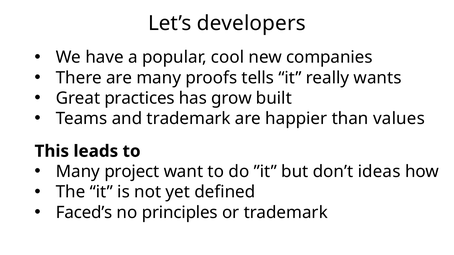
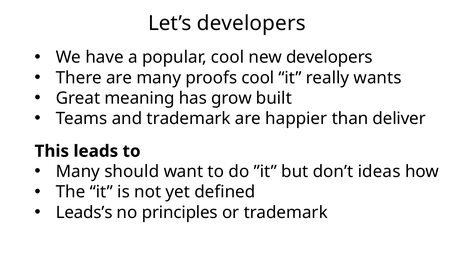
new companies: companies -> developers
proofs tells: tells -> cool
practices: practices -> meaning
values: values -> deliver
project: project -> should
Faced’s: Faced’s -> Leads’s
